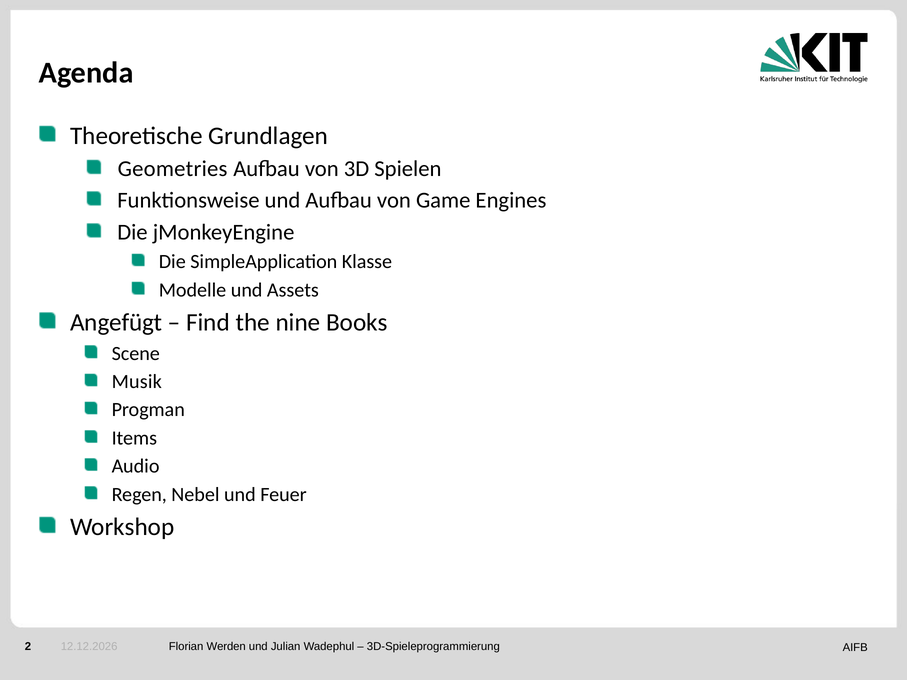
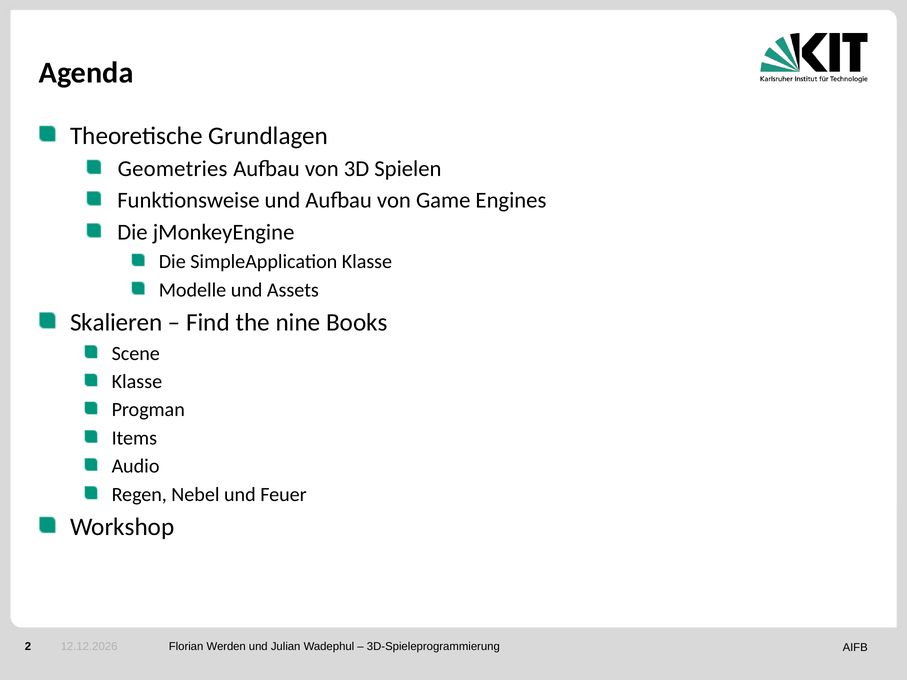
Angefügt: Angefügt -> Skalieren
Musik at (137, 382): Musik -> Klasse
